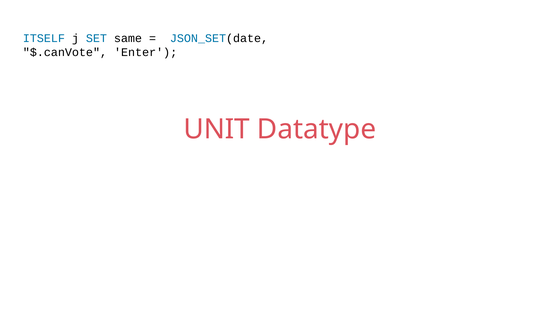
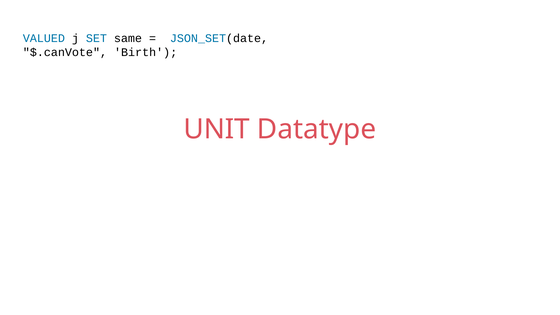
ITSELF: ITSELF -> VALUED
Enter: Enter -> Birth
